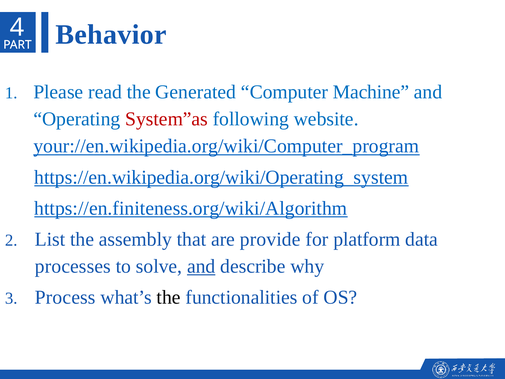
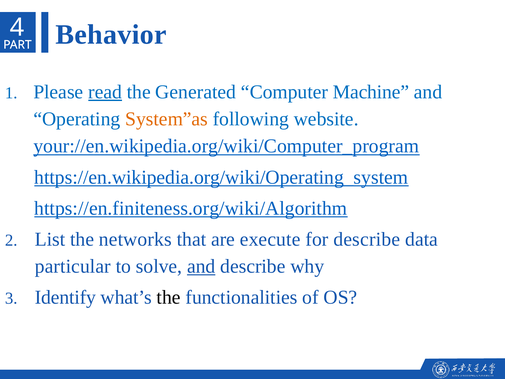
read underline: none -> present
System”as colour: red -> orange
assembly: assembly -> networks
provide: provide -> execute
for platform: platform -> describe
processes: processes -> particular
Process: Process -> Identify
